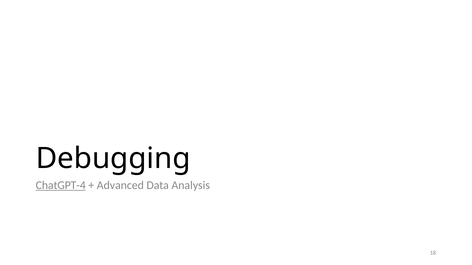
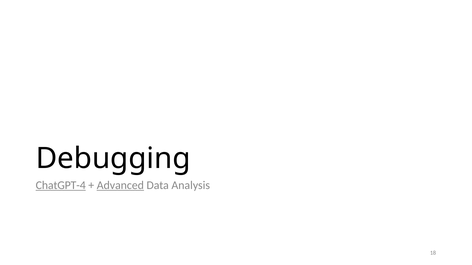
Advanced underline: none -> present
